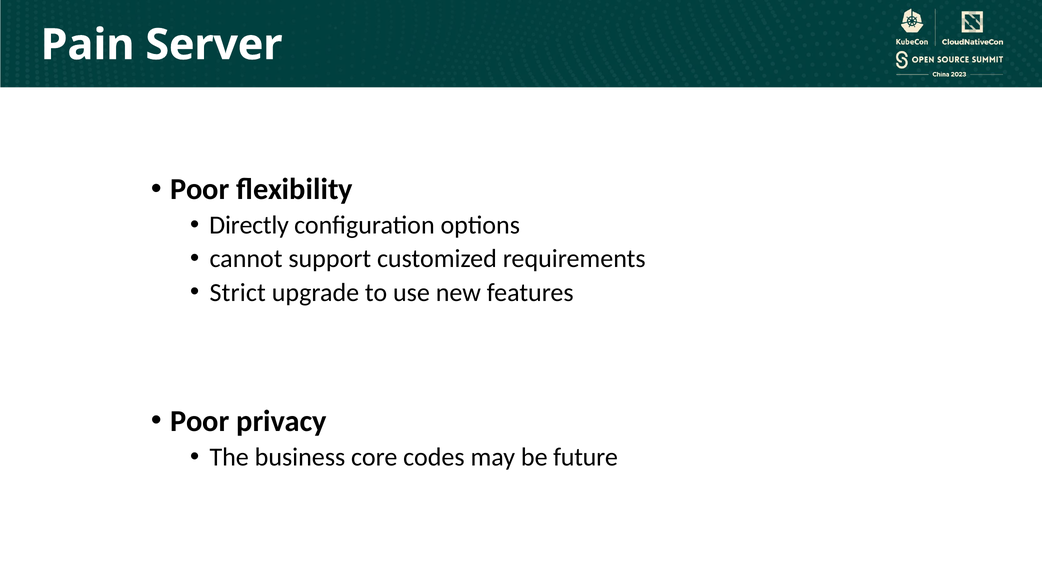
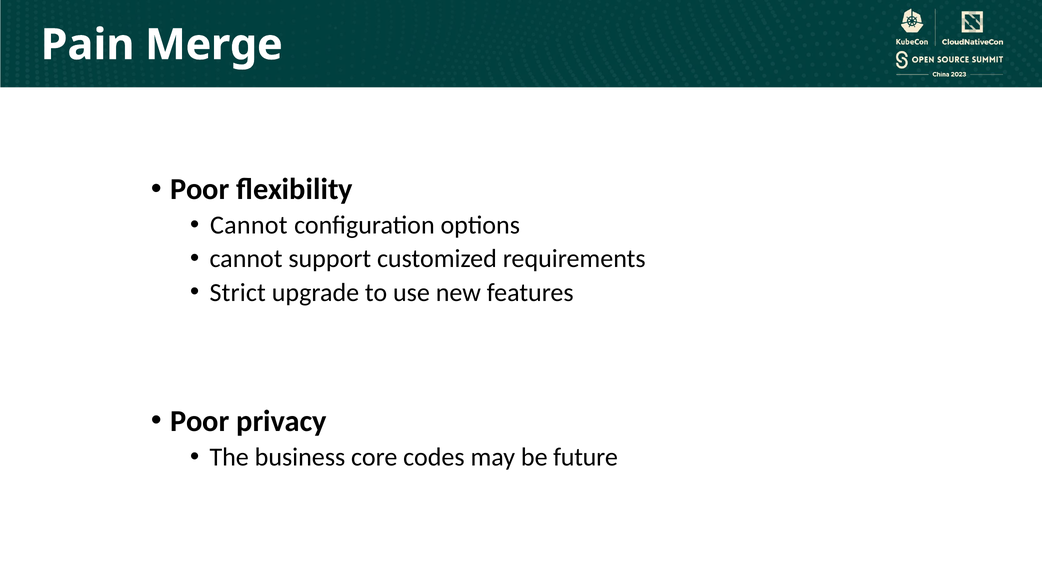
Server: Server -> Merge
Directly at (249, 225): Directly -> Cannot
